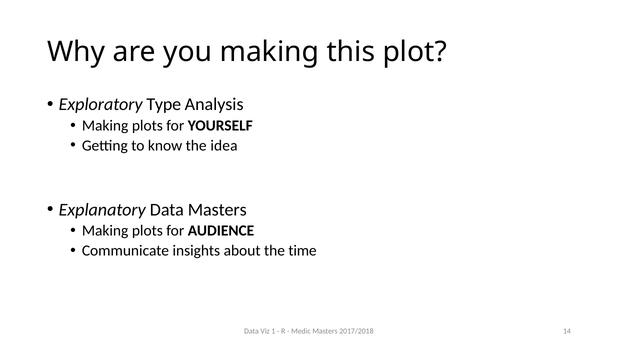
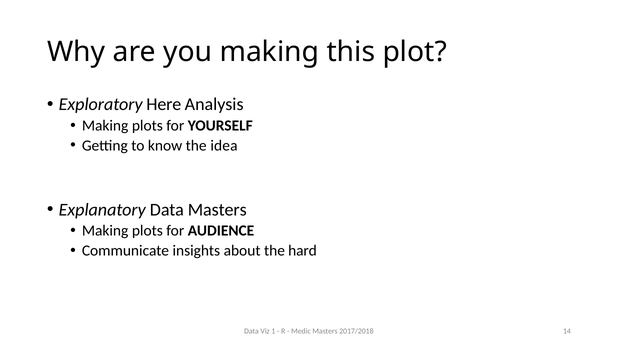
Type: Type -> Here
time: time -> hard
